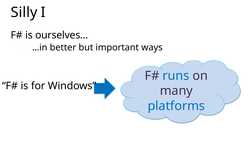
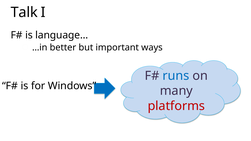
Silly: Silly -> Talk
ourselves…: ourselves… -> language…
platforms colour: blue -> red
